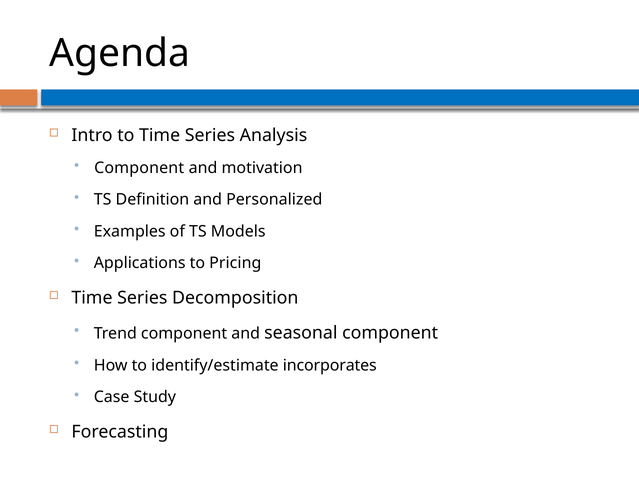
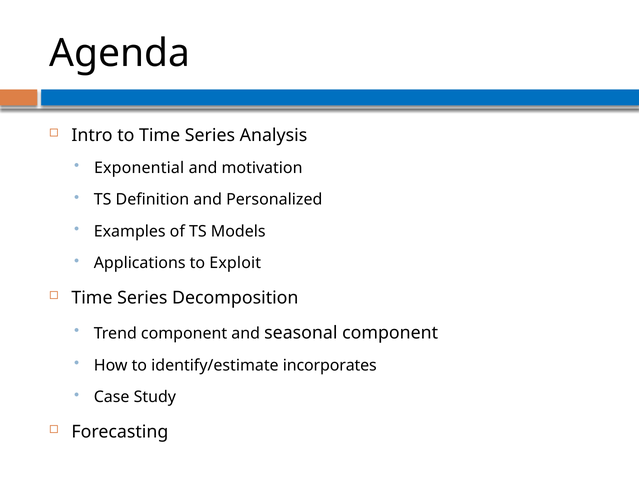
Component at (139, 168): Component -> Exponential
Pricing: Pricing -> Exploit
